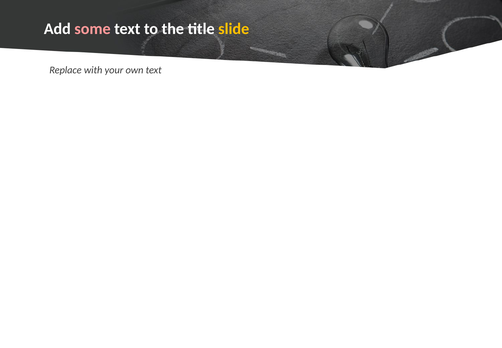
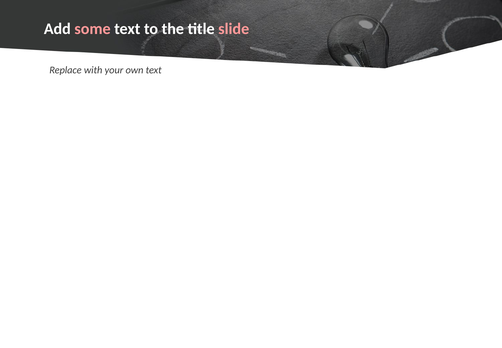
slide colour: yellow -> pink
